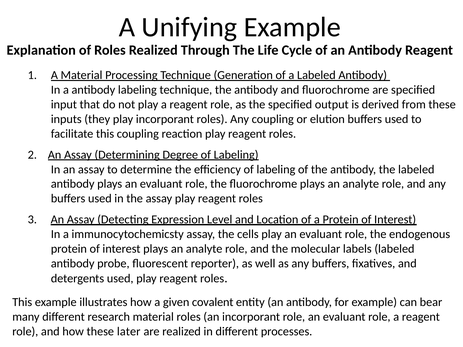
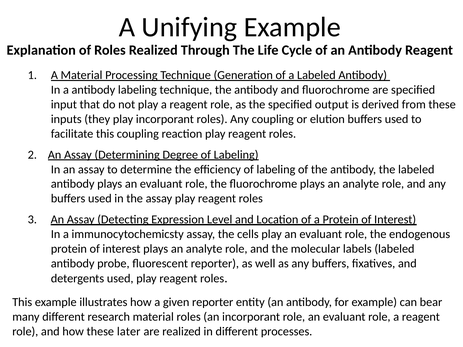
given covalent: covalent -> reporter
